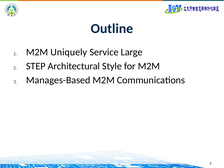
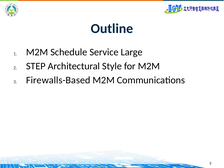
Uniquely: Uniquely -> Schedule
Manages-Based: Manages-Based -> Firewalls-Based
